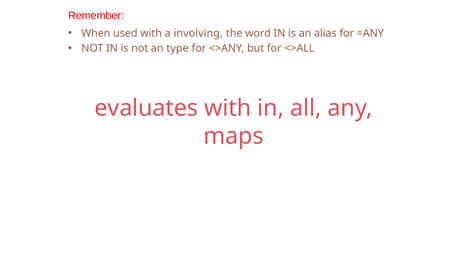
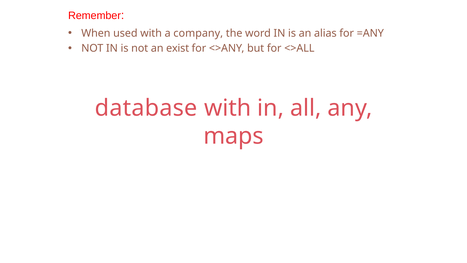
involving: involving -> company
type: type -> exist
evaluates: evaluates -> database
